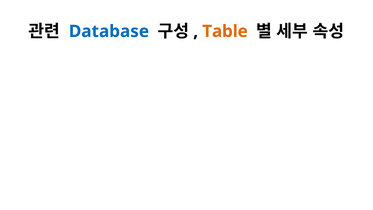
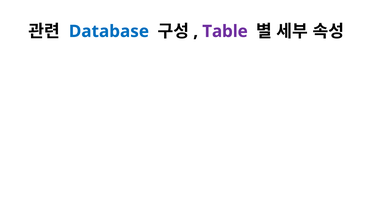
Table colour: orange -> purple
